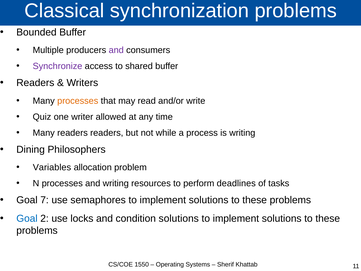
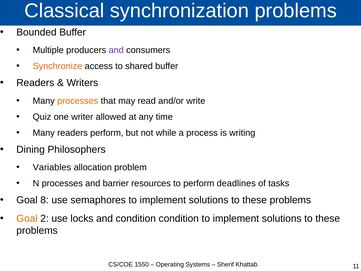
Synchronize colour: purple -> orange
readers readers: readers -> perform
and writing: writing -> barrier
7: 7 -> 8
Goal at (27, 218) colour: blue -> orange
condition solutions: solutions -> condition
